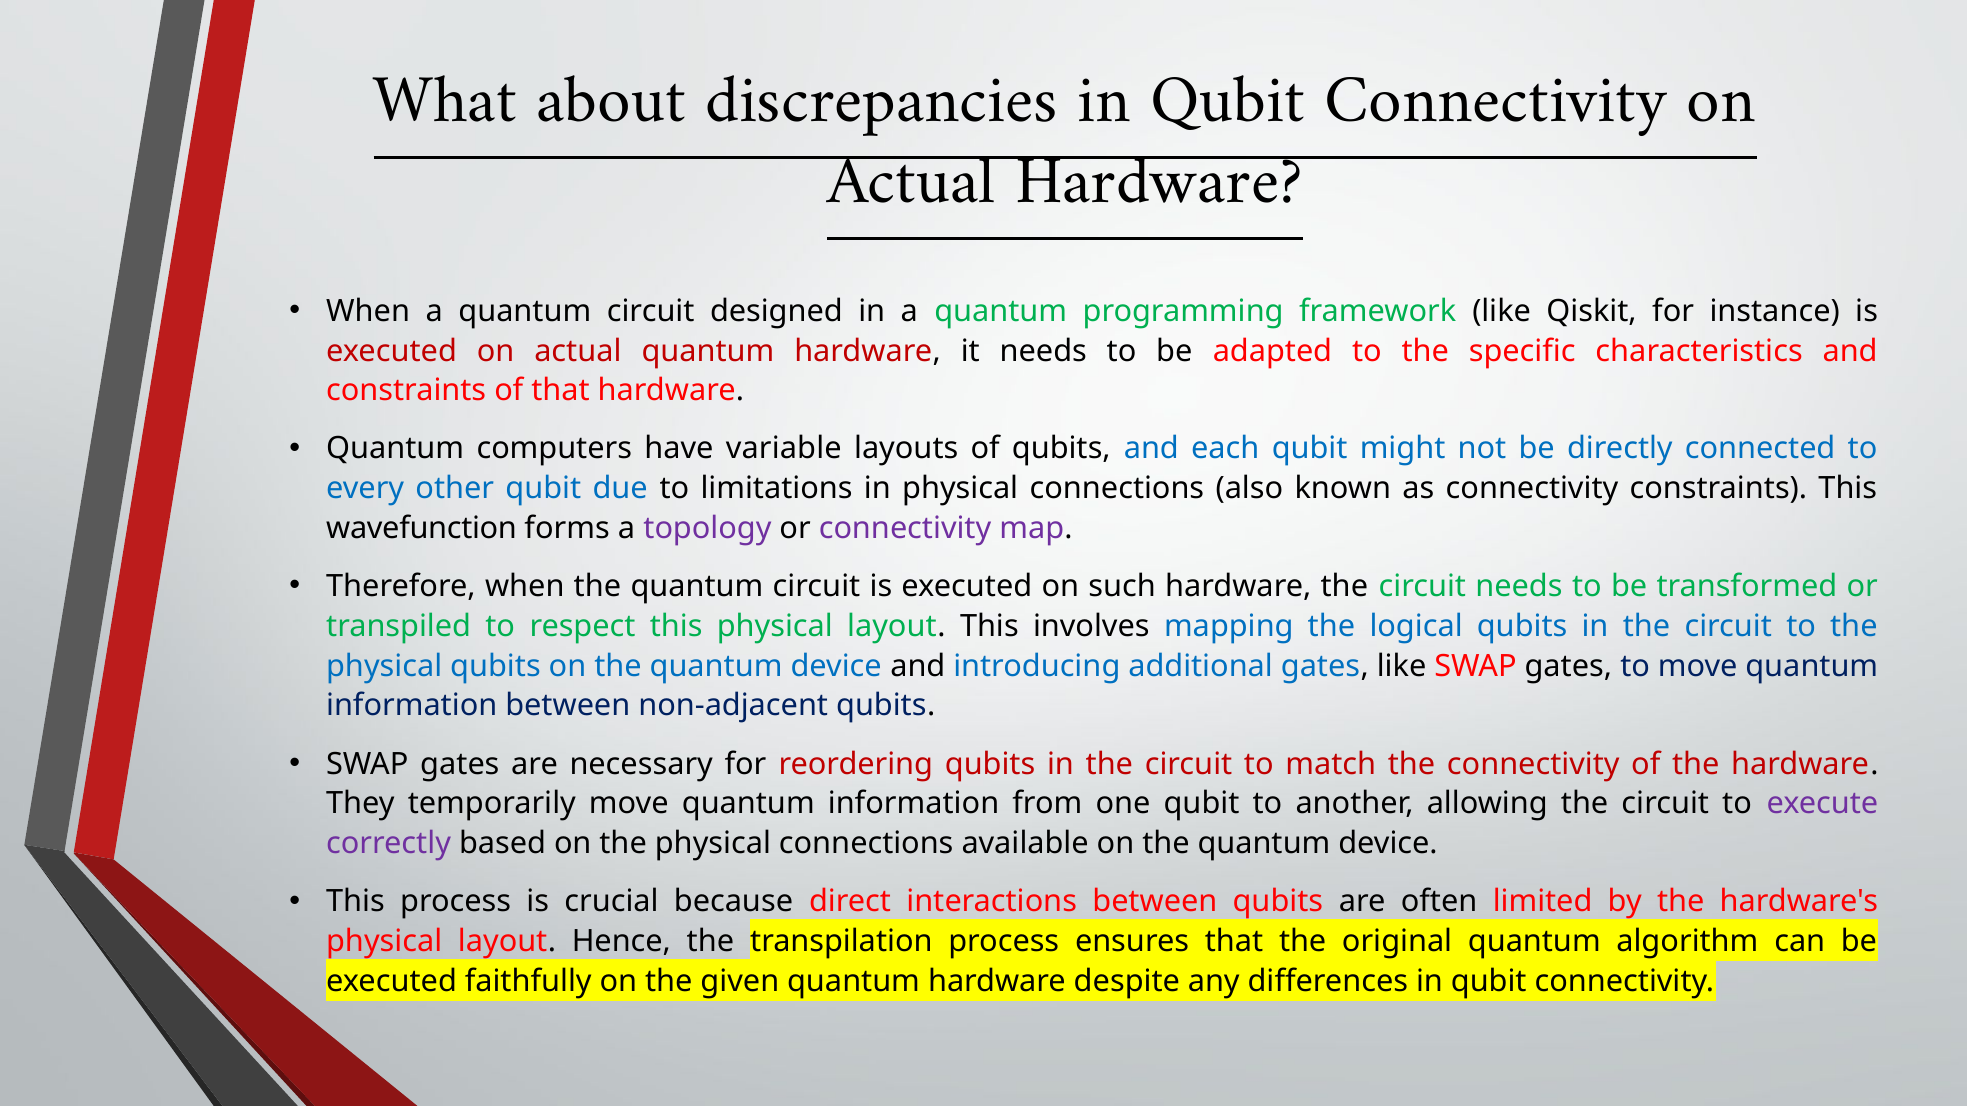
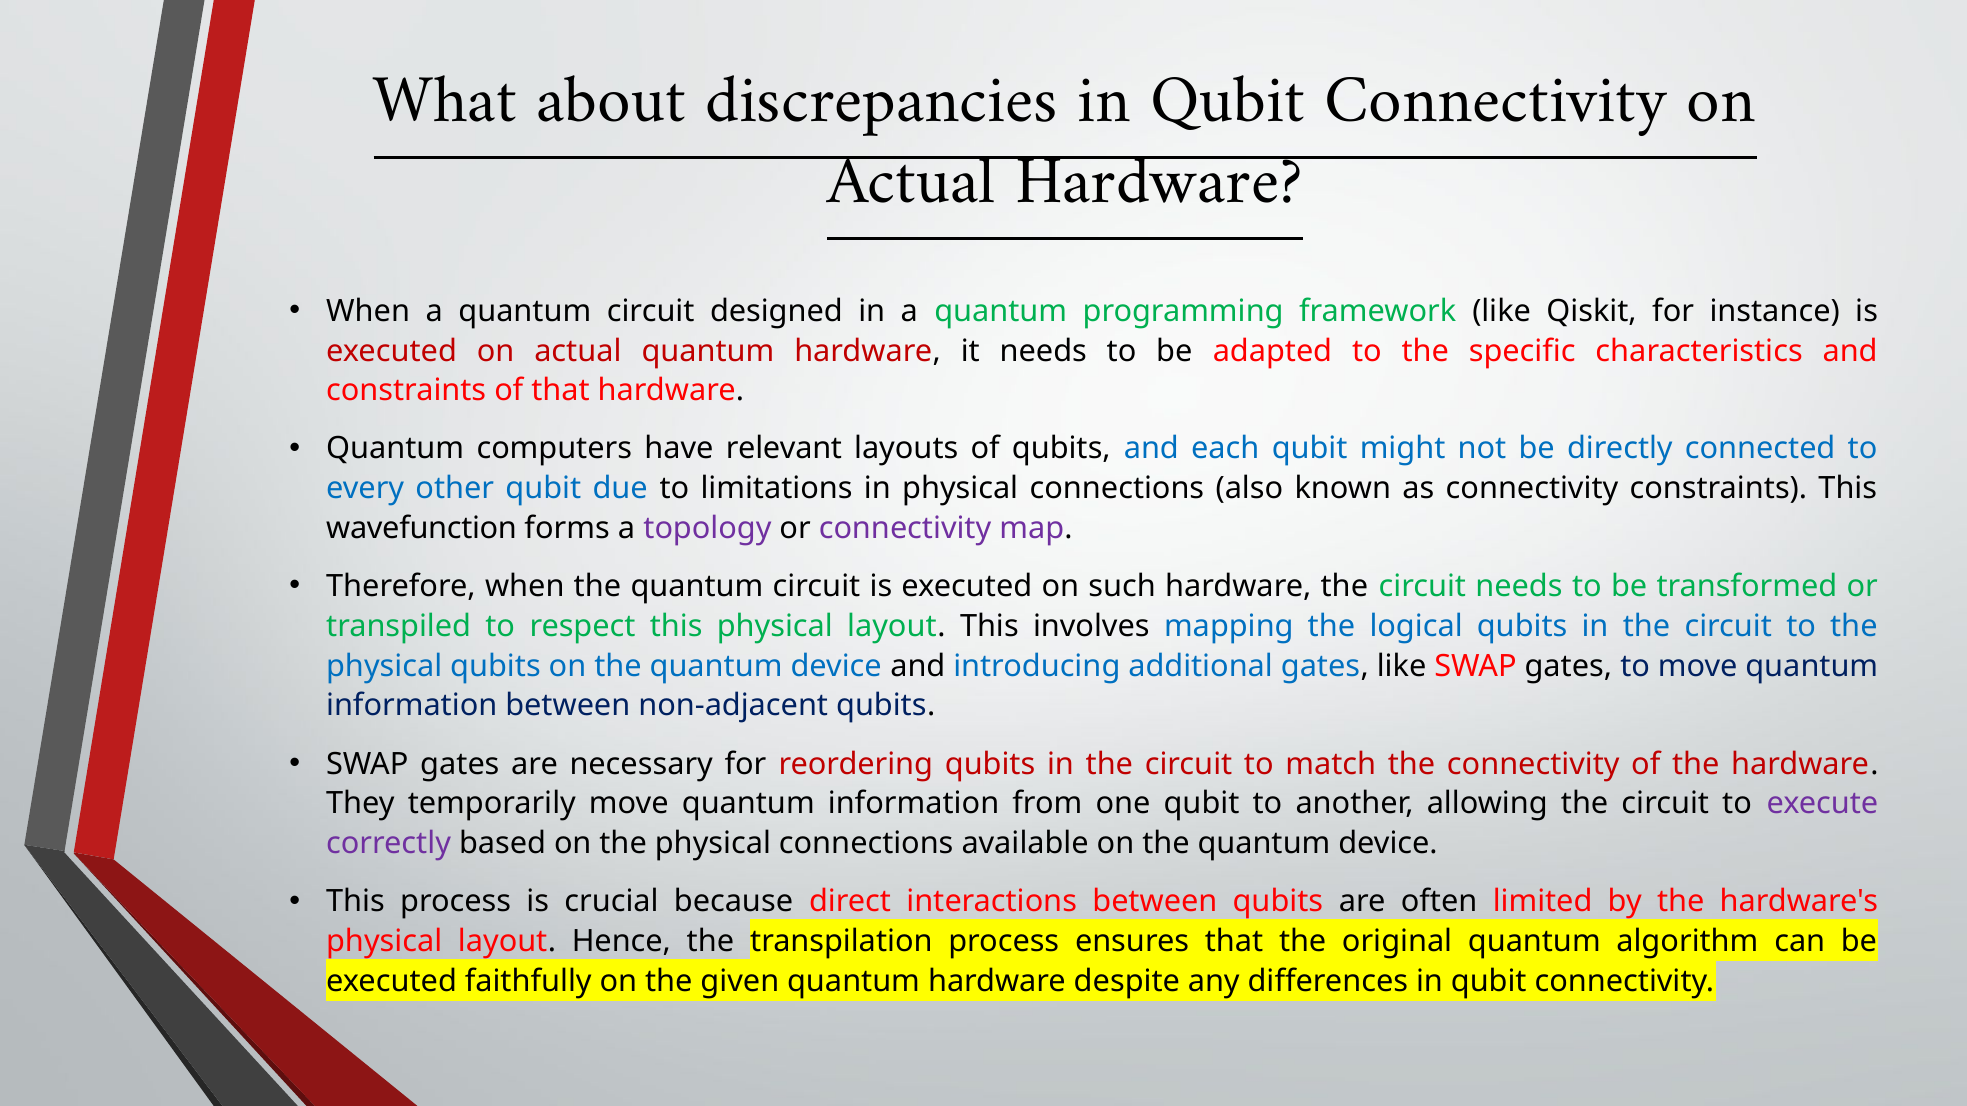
variable: variable -> relevant
